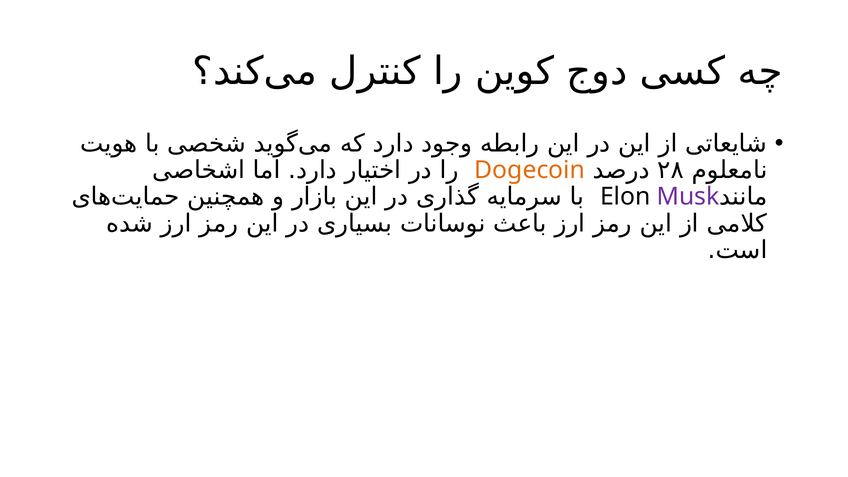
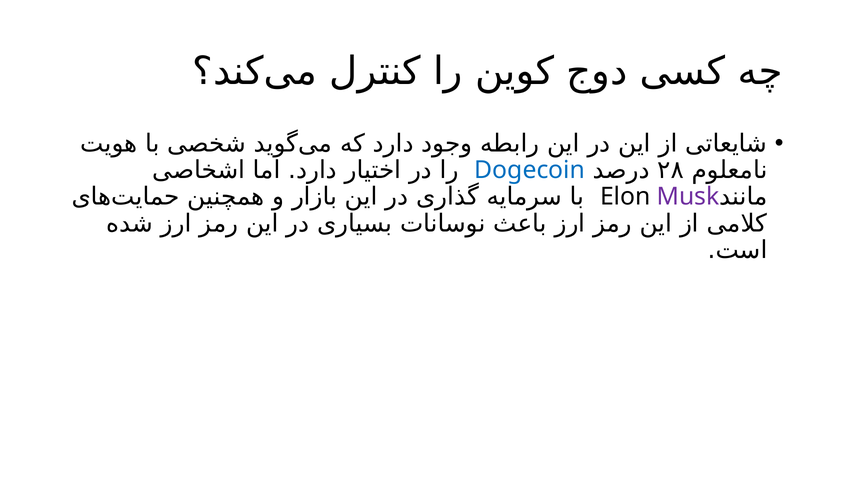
Dogecoin colour: orange -> blue
